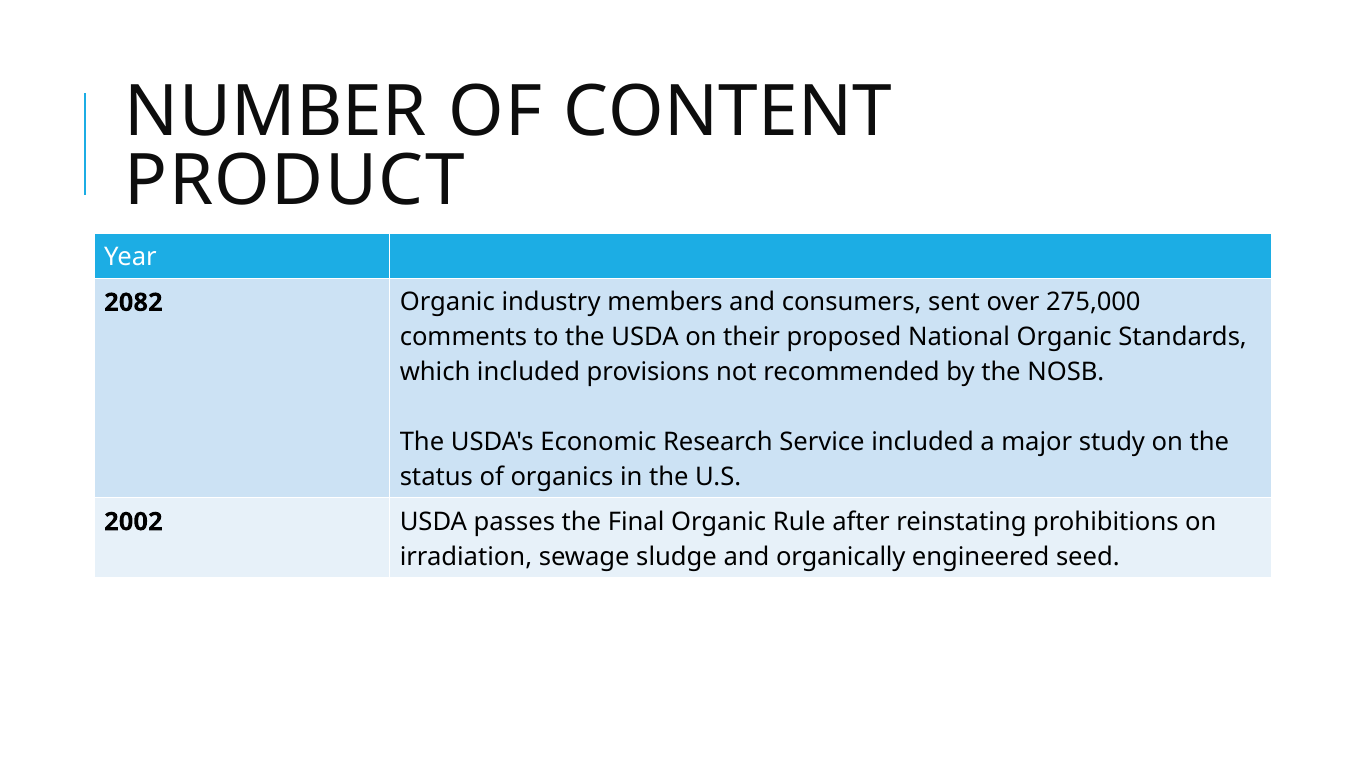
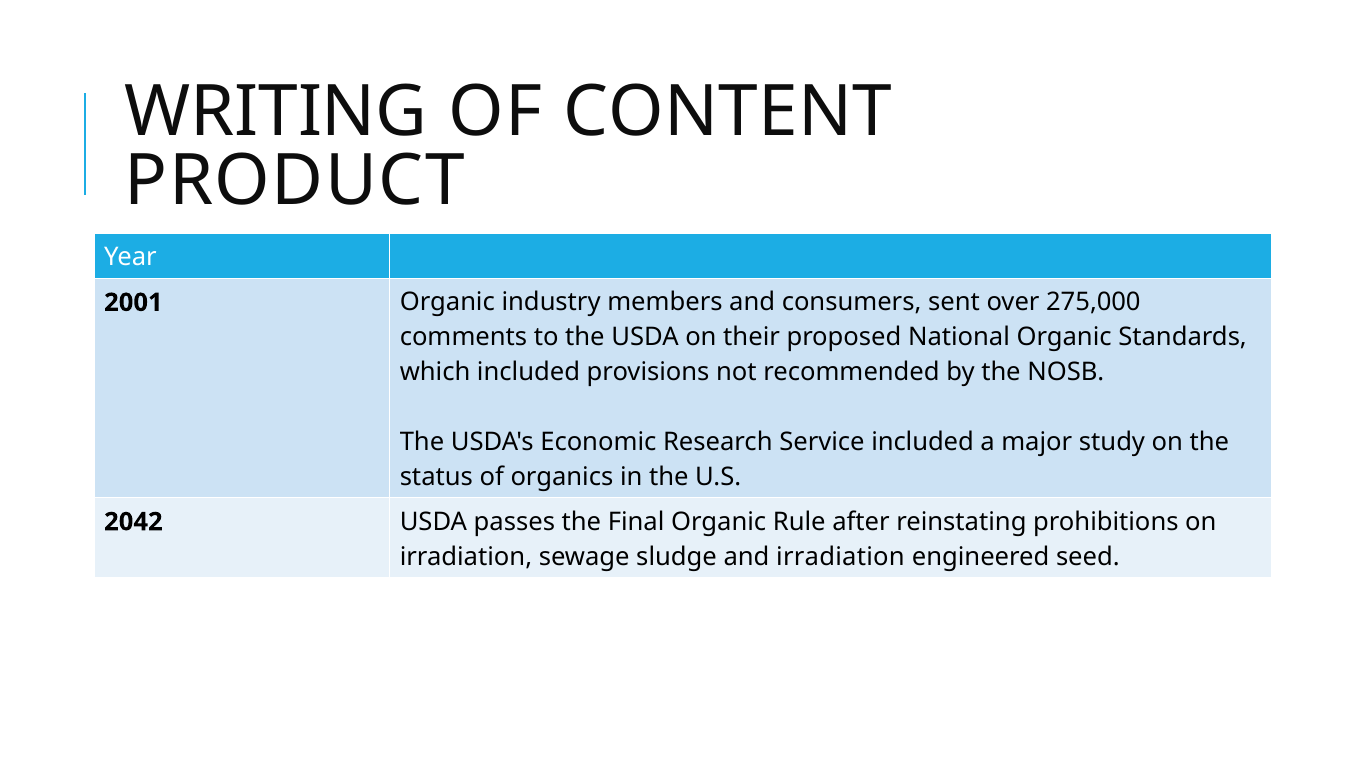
NUMBER: NUMBER -> WRITING
2082: 2082 -> 2001
2002: 2002 -> 2042
and organically: organically -> irradiation
